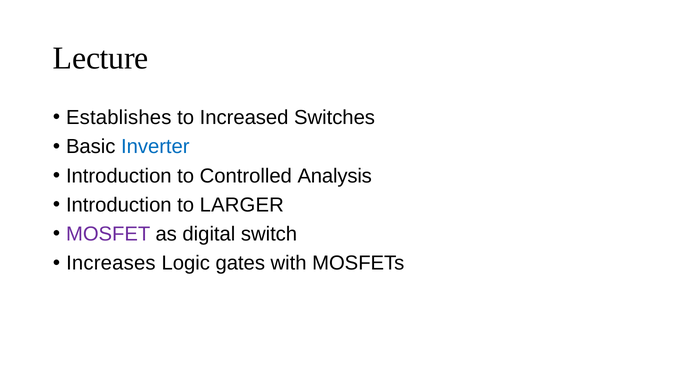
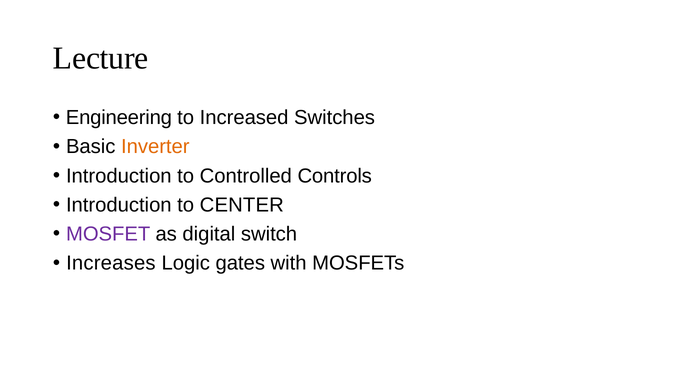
Establishes: Establishes -> Engineering
Inverter colour: blue -> orange
Analysis: Analysis -> Controls
LARGER: LARGER -> CENTER
